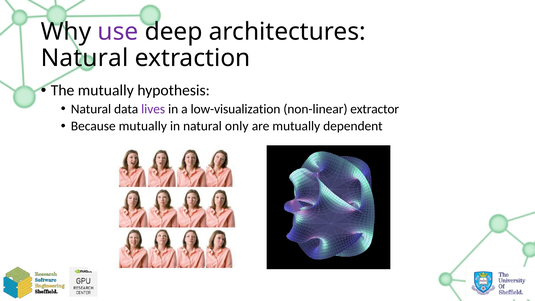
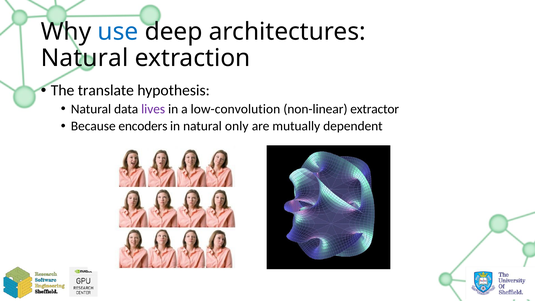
use colour: purple -> blue
The mutually: mutually -> translate
low-visualization: low-visualization -> low-convolution
Because mutually: mutually -> encoders
